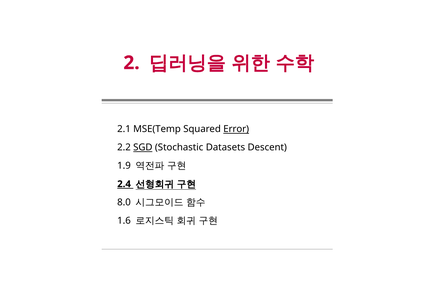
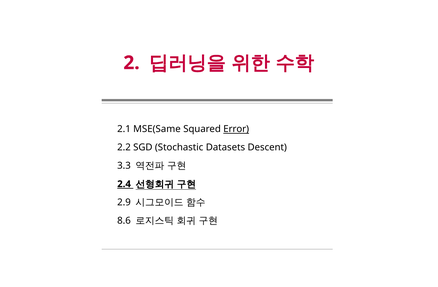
MSE(Temp: MSE(Temp -> MSE(Same
SGD underline: present -> none
1.9: 1.9 -> 3.3
8.0: 8.0 -> 2.9
1.6: 1.6 -> 8.6
